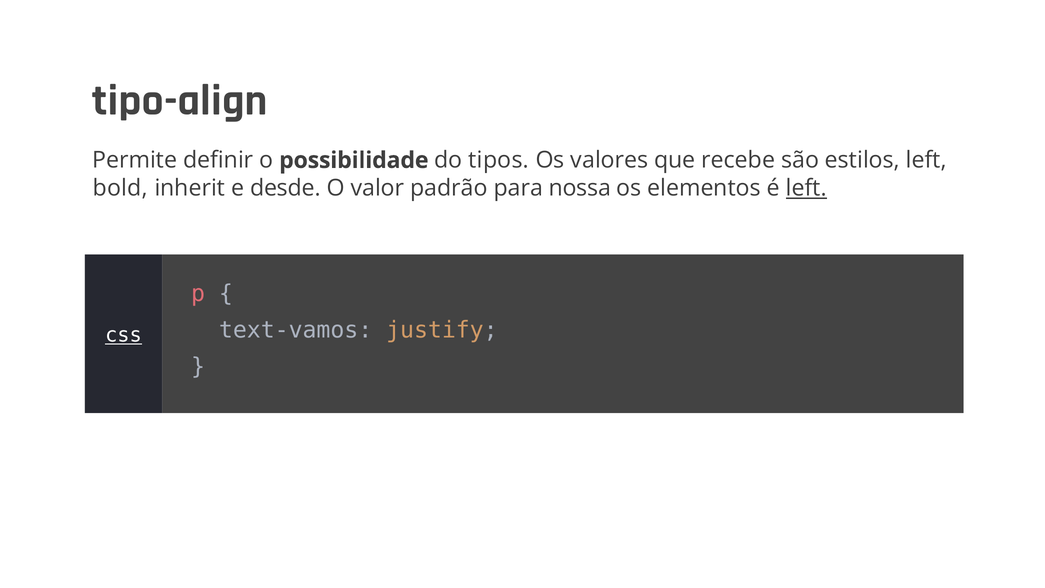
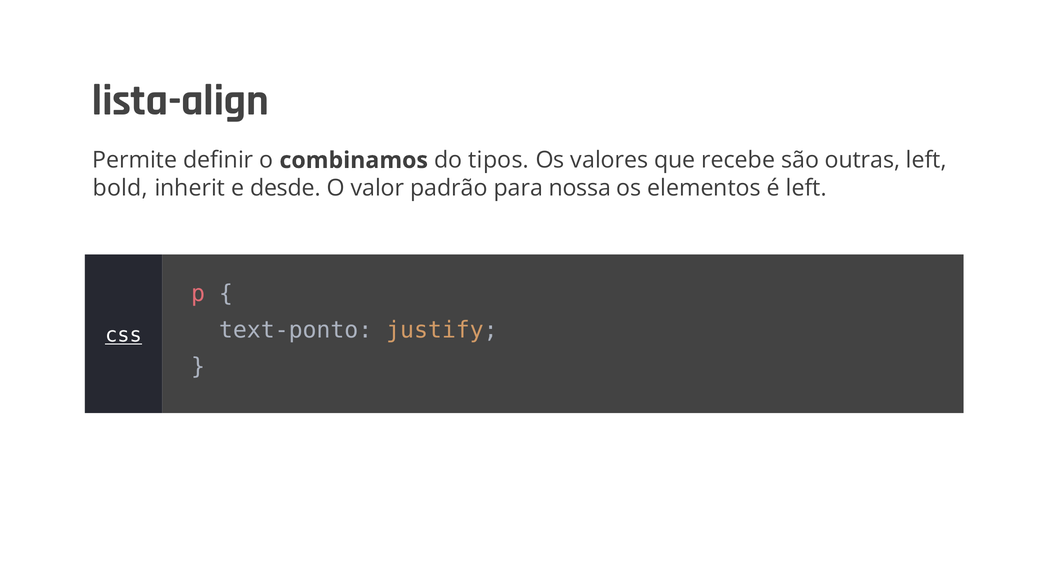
tipo-align: tipo-align -> lista-align
possibilidade: possibilidade -> combinamos
estilos: estilos -> outras
left at (806, 188) underline: present -> none
text-vamos: text-vamos -> text-ponto
